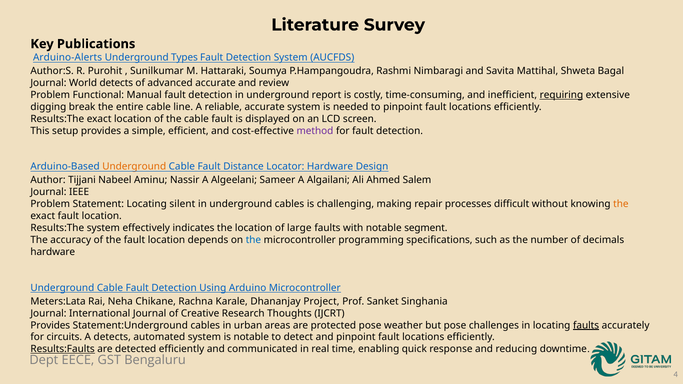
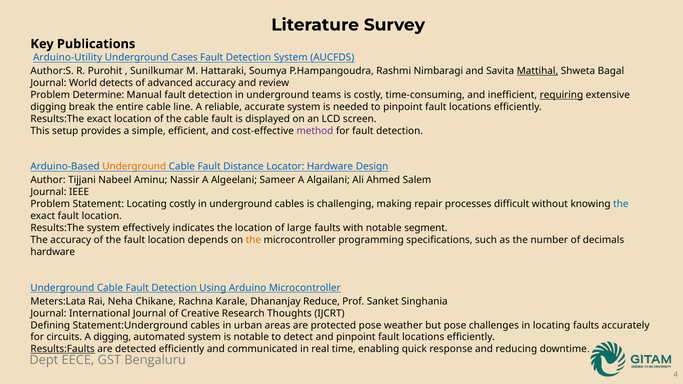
Arduino-Alerts: Arduino-Alerts -> Arduino-Utility
Types: Types -> Cases
Mattihal underline: none -> present
advanced accurate: accurate -> accuracy
Functional: Functional -> Determine
report: report -> teams
Locating silent: silent -> costly
the at (621, 204) colour: orange -> blue
the at (253, 240) colour: blue -> orange
Project: Project -> Reduce
Provides at (50, 325): Provides -> Defining
faults at (586, 325) underline: present -> none
A detects: detects -> digging
